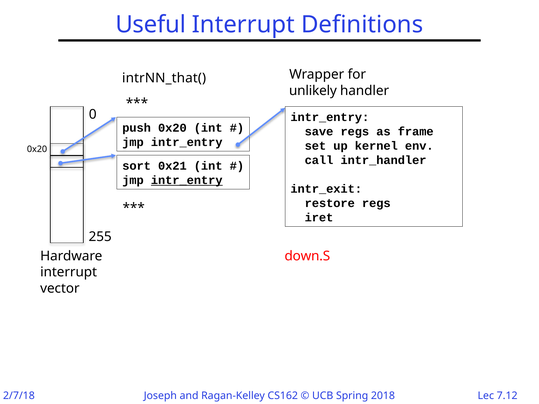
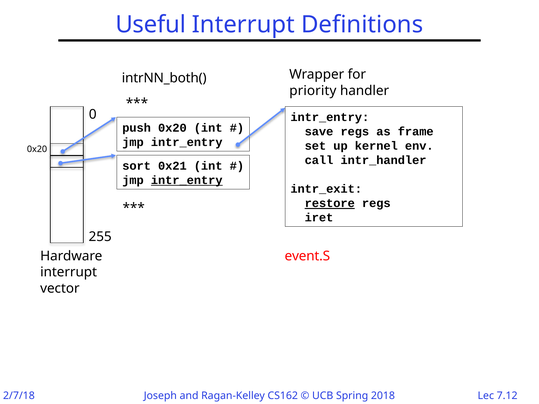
intrNN_that(: intrNN_that( -> intrNN_both(
unlikely: unlikely -> priority
restore underline: none -> present
down.S: down.S -> event.S
